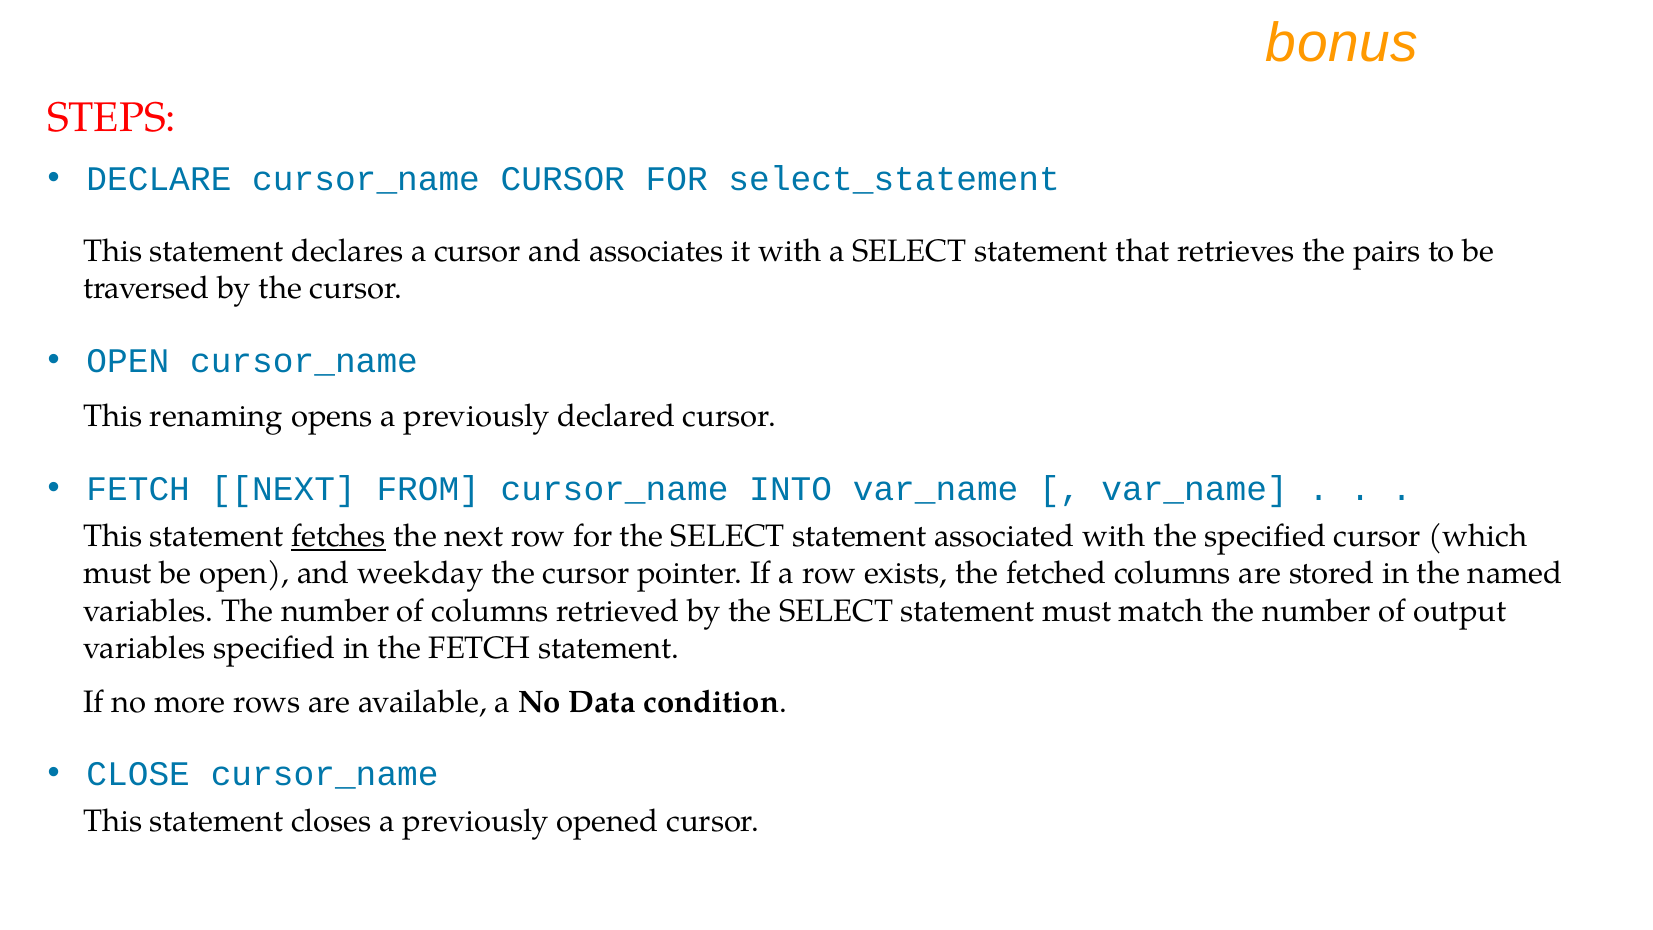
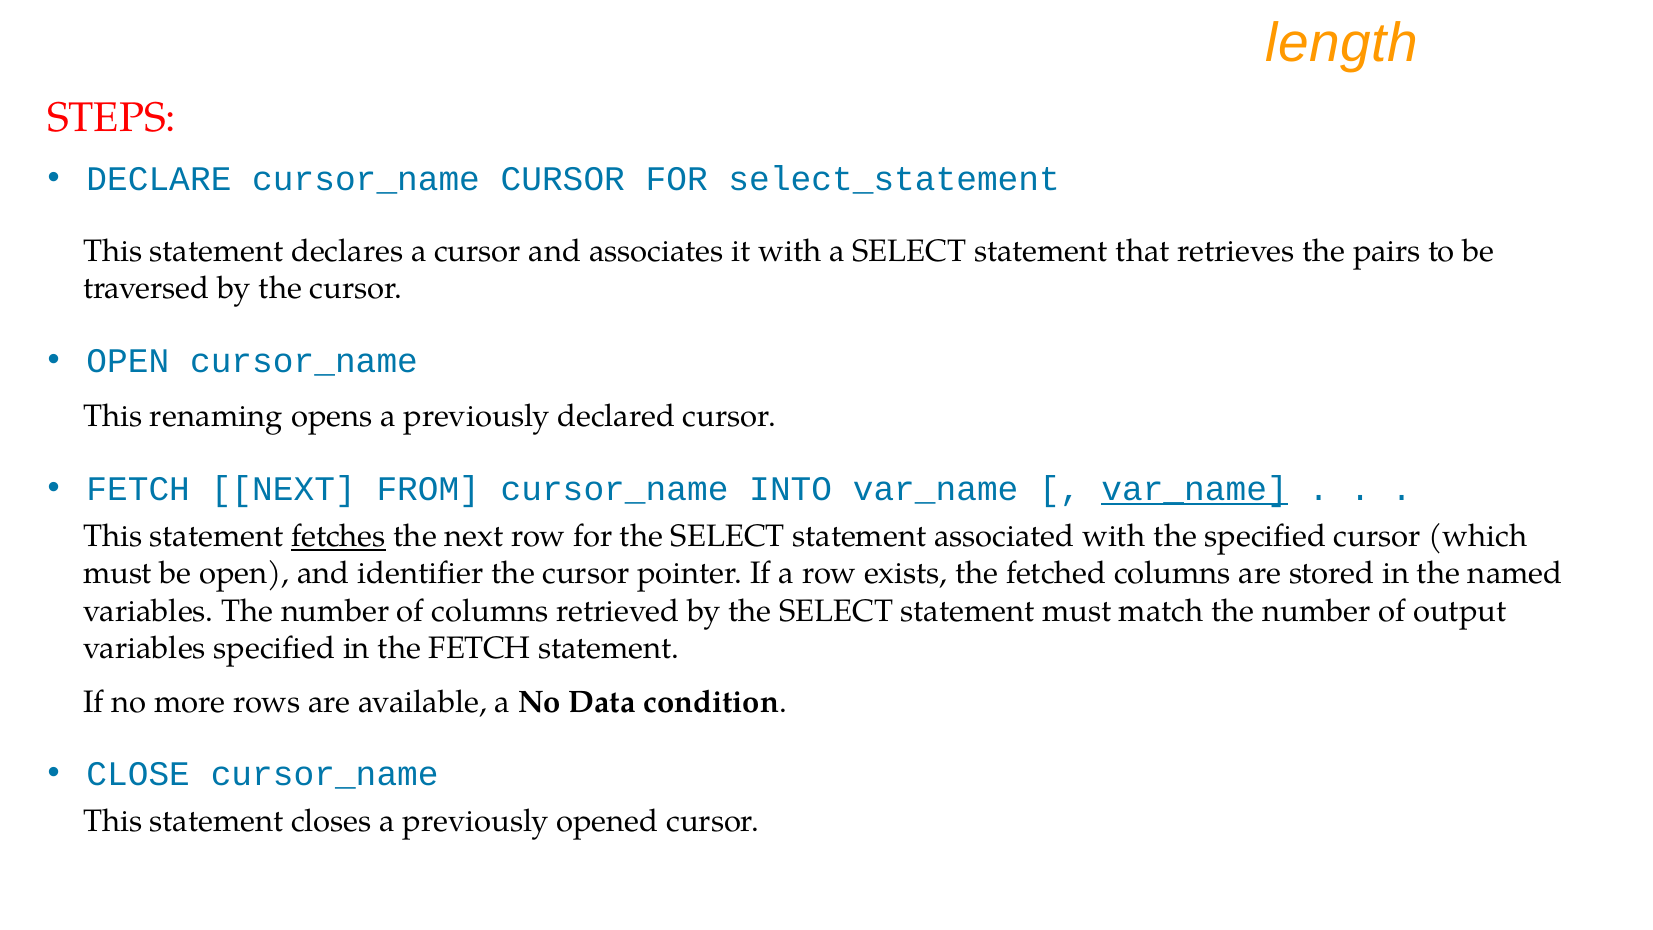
bonus: bonus -> length
var_name at (1195, 489) underline: none -> present
weekday: weekday -> identifier
